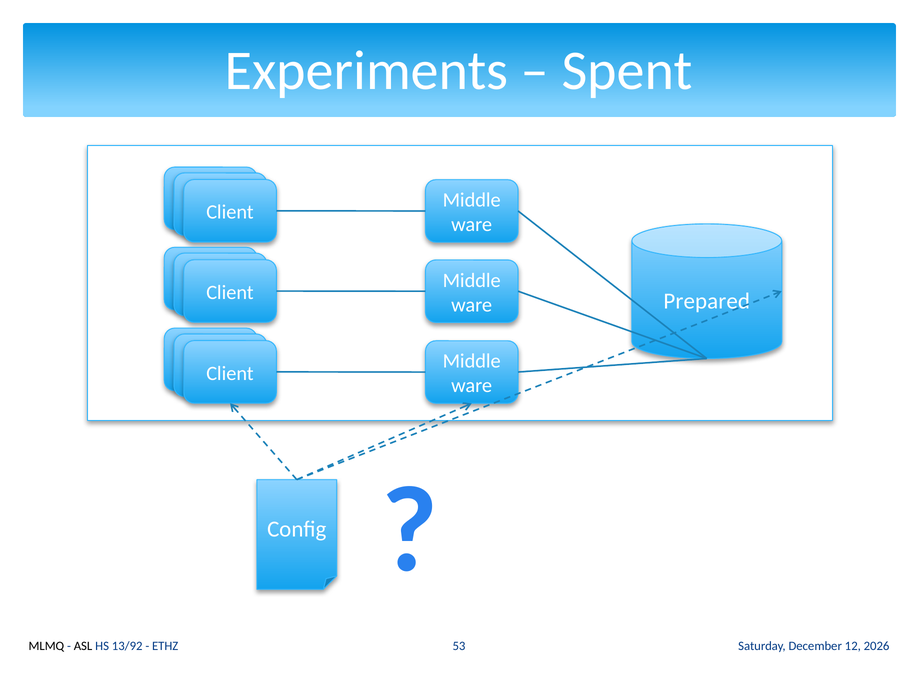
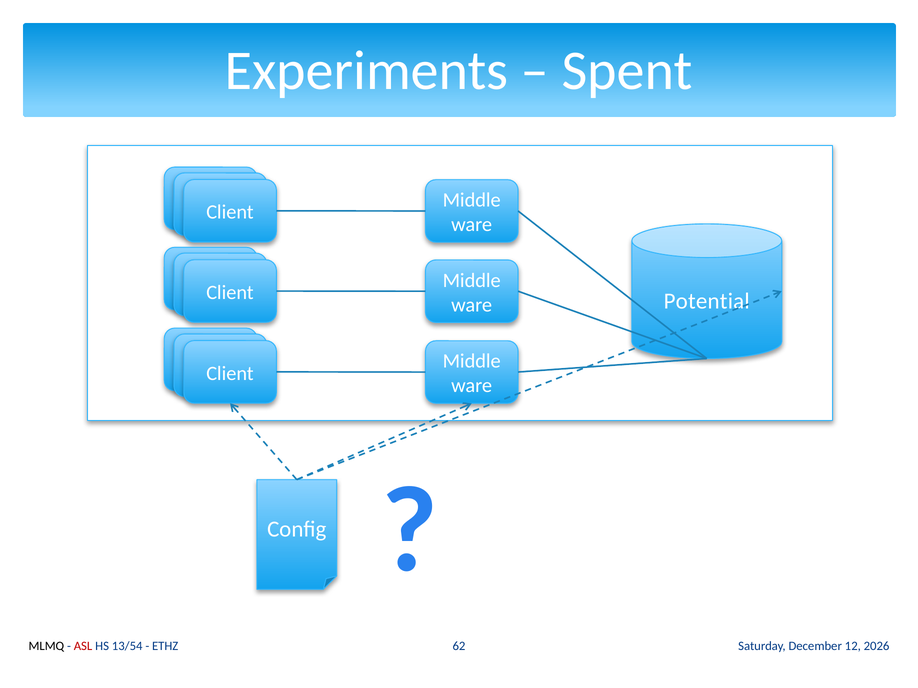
Prepared: Prepared -> Potential
ASL colour: black -> red
13/92: 13/92 -> 13/54
53: 53 -> 62
